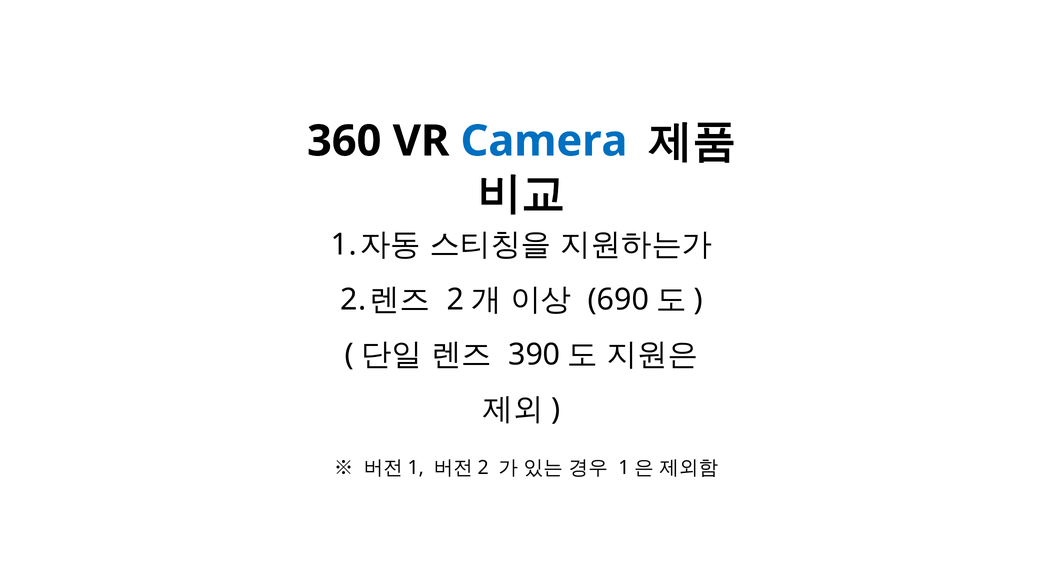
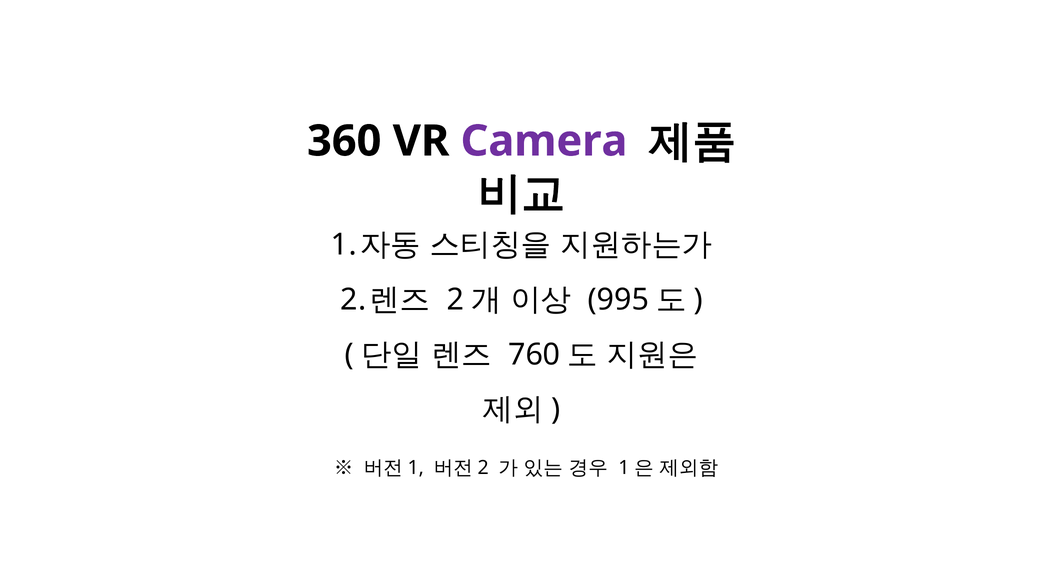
Camera colour: blue -> purple
690: 690 -> 995
390: 390 -> 760
